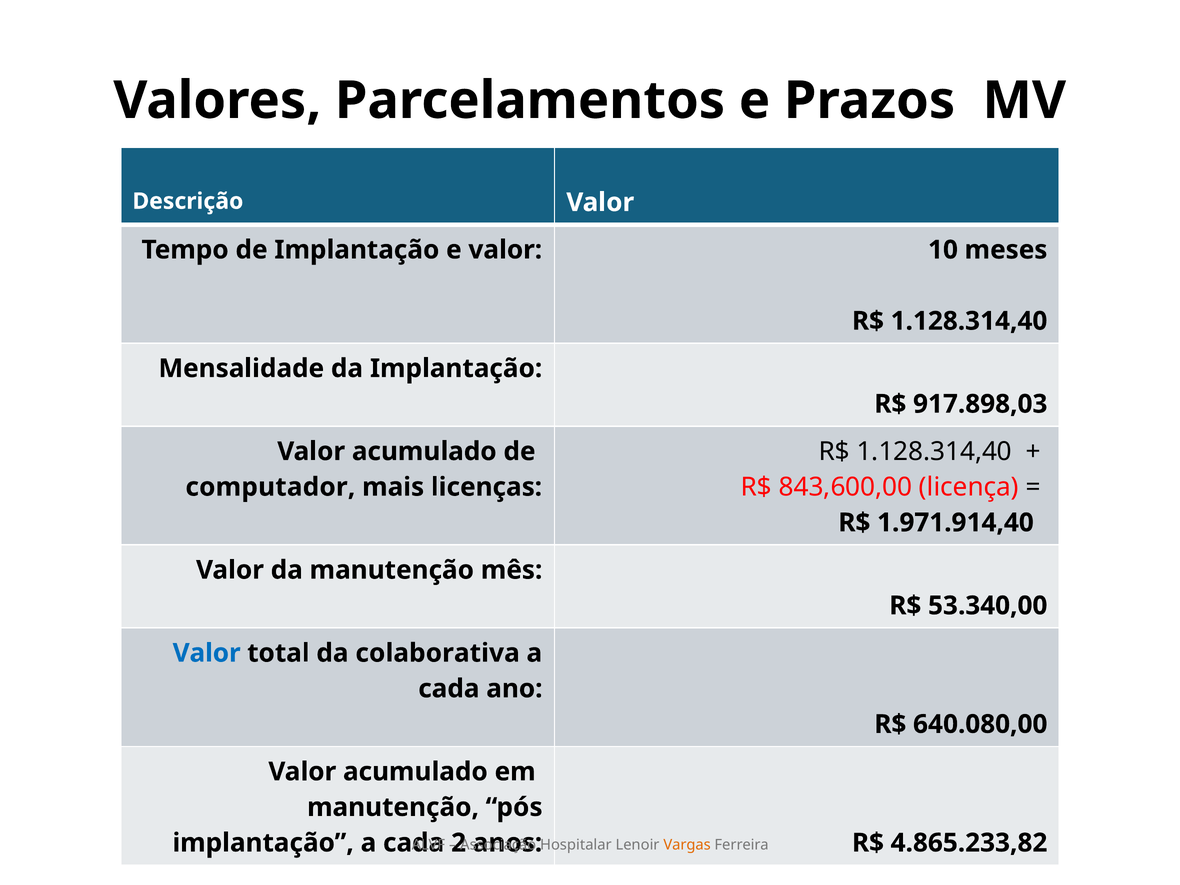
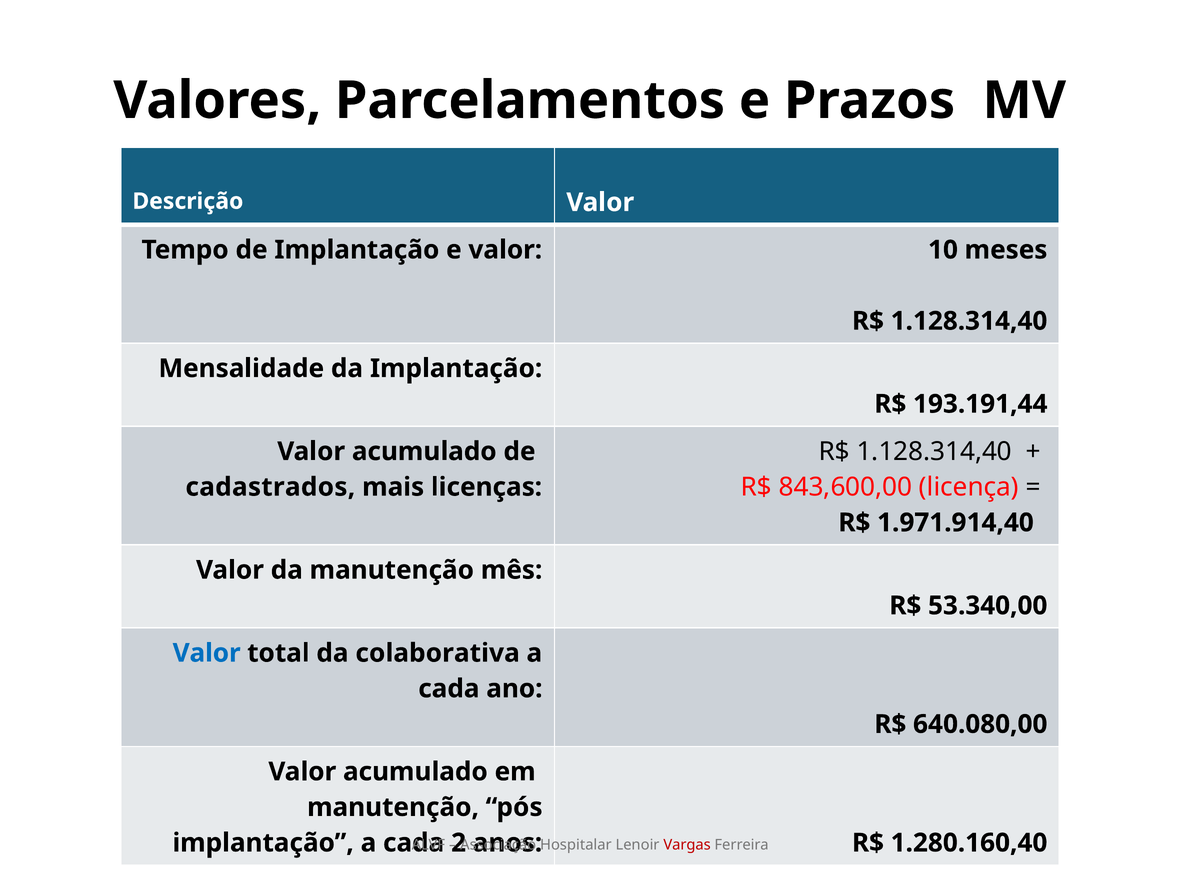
917.898,03: 917.898,03 -> 193.191,44
computador: computador -> cadastrados
4.865.233,82: 4.865.233,82 -> 1.280.160,40
Vargas colour: orange -> red
